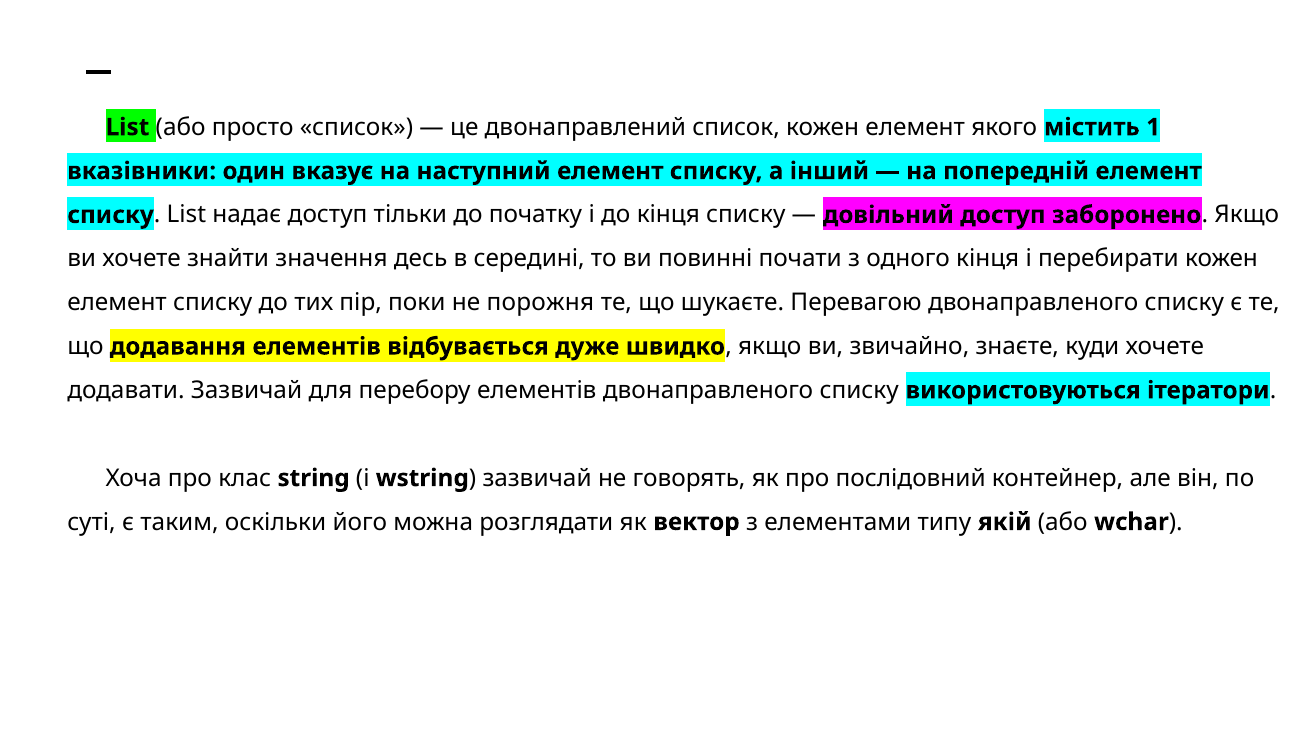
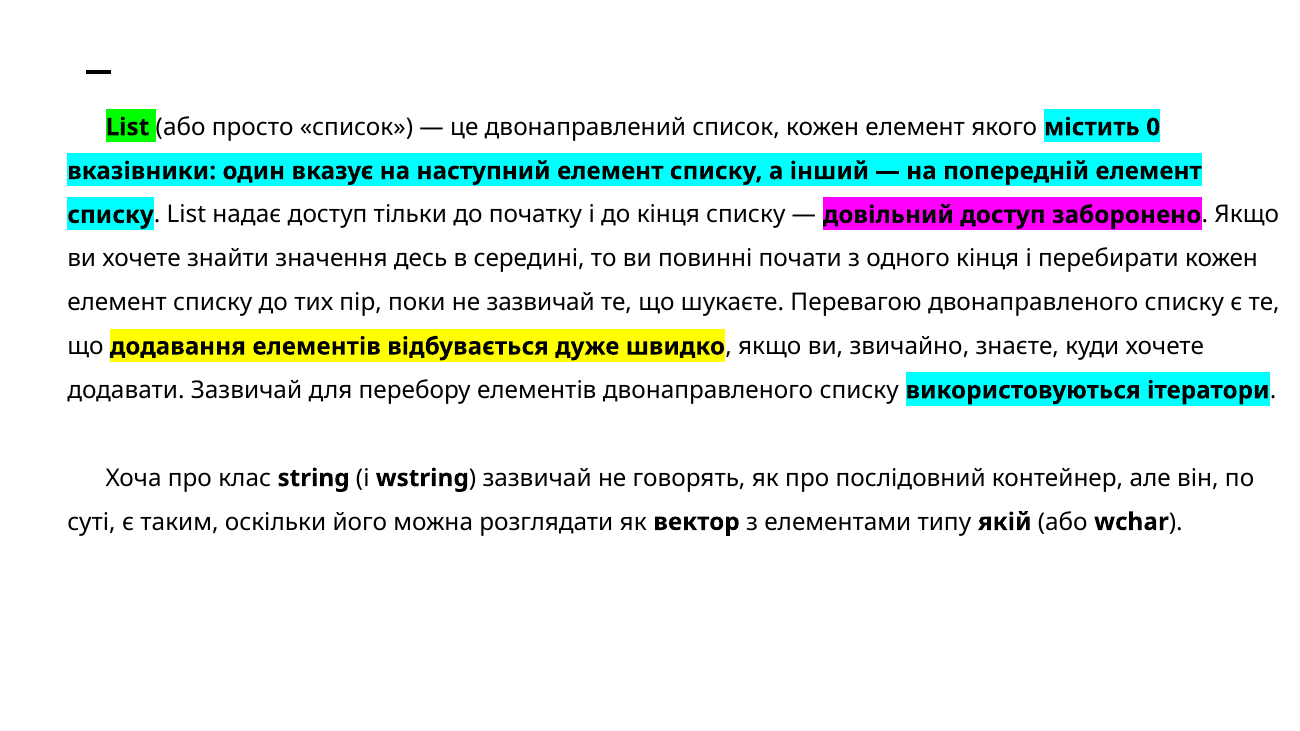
1: 1 -> 0
не порожня: порожня -> зазвичай
